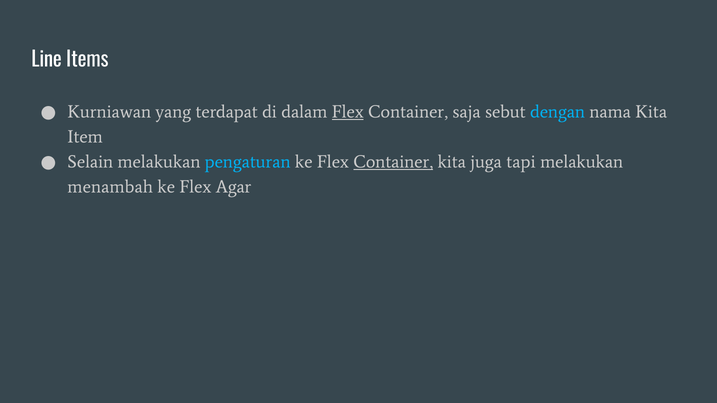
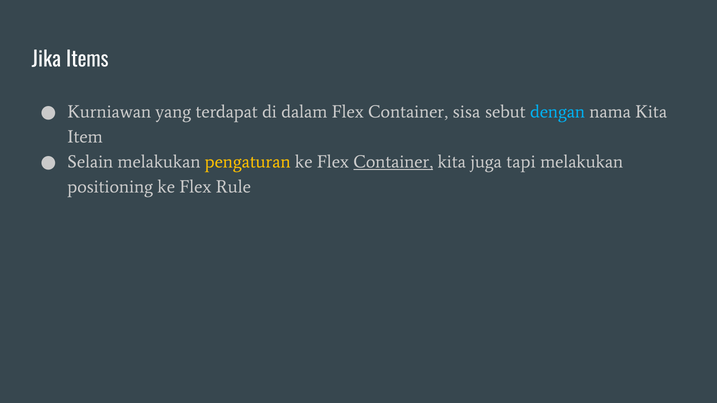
Line: Line -> Jika
Flex at (348, 112) underline: present -> none
saja: saja -> sisa
pengaturan colour: light blue -> yellow
menambah: menambah -> positioning
Agar: Agar -> Rule
